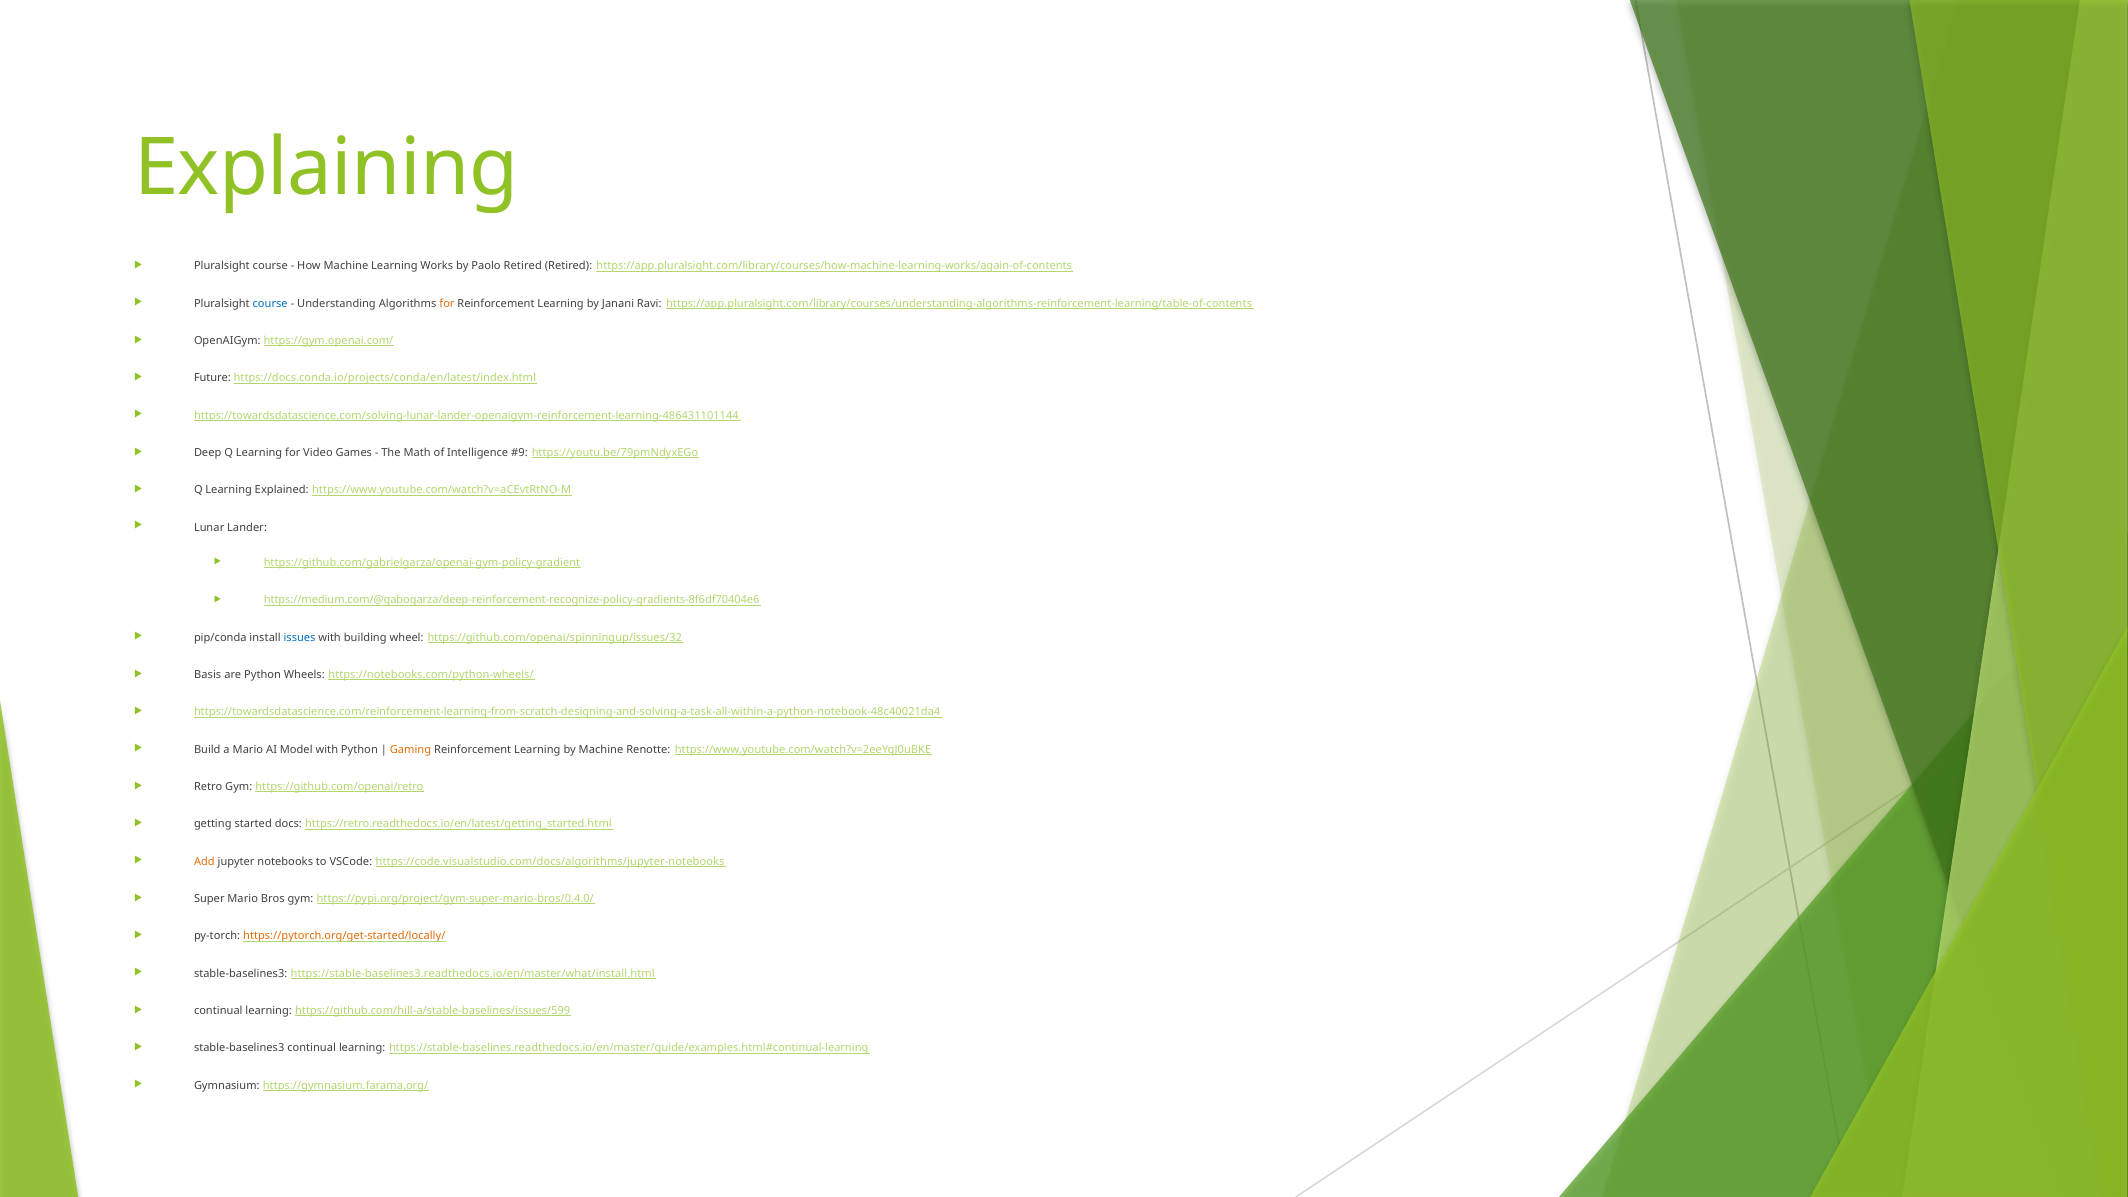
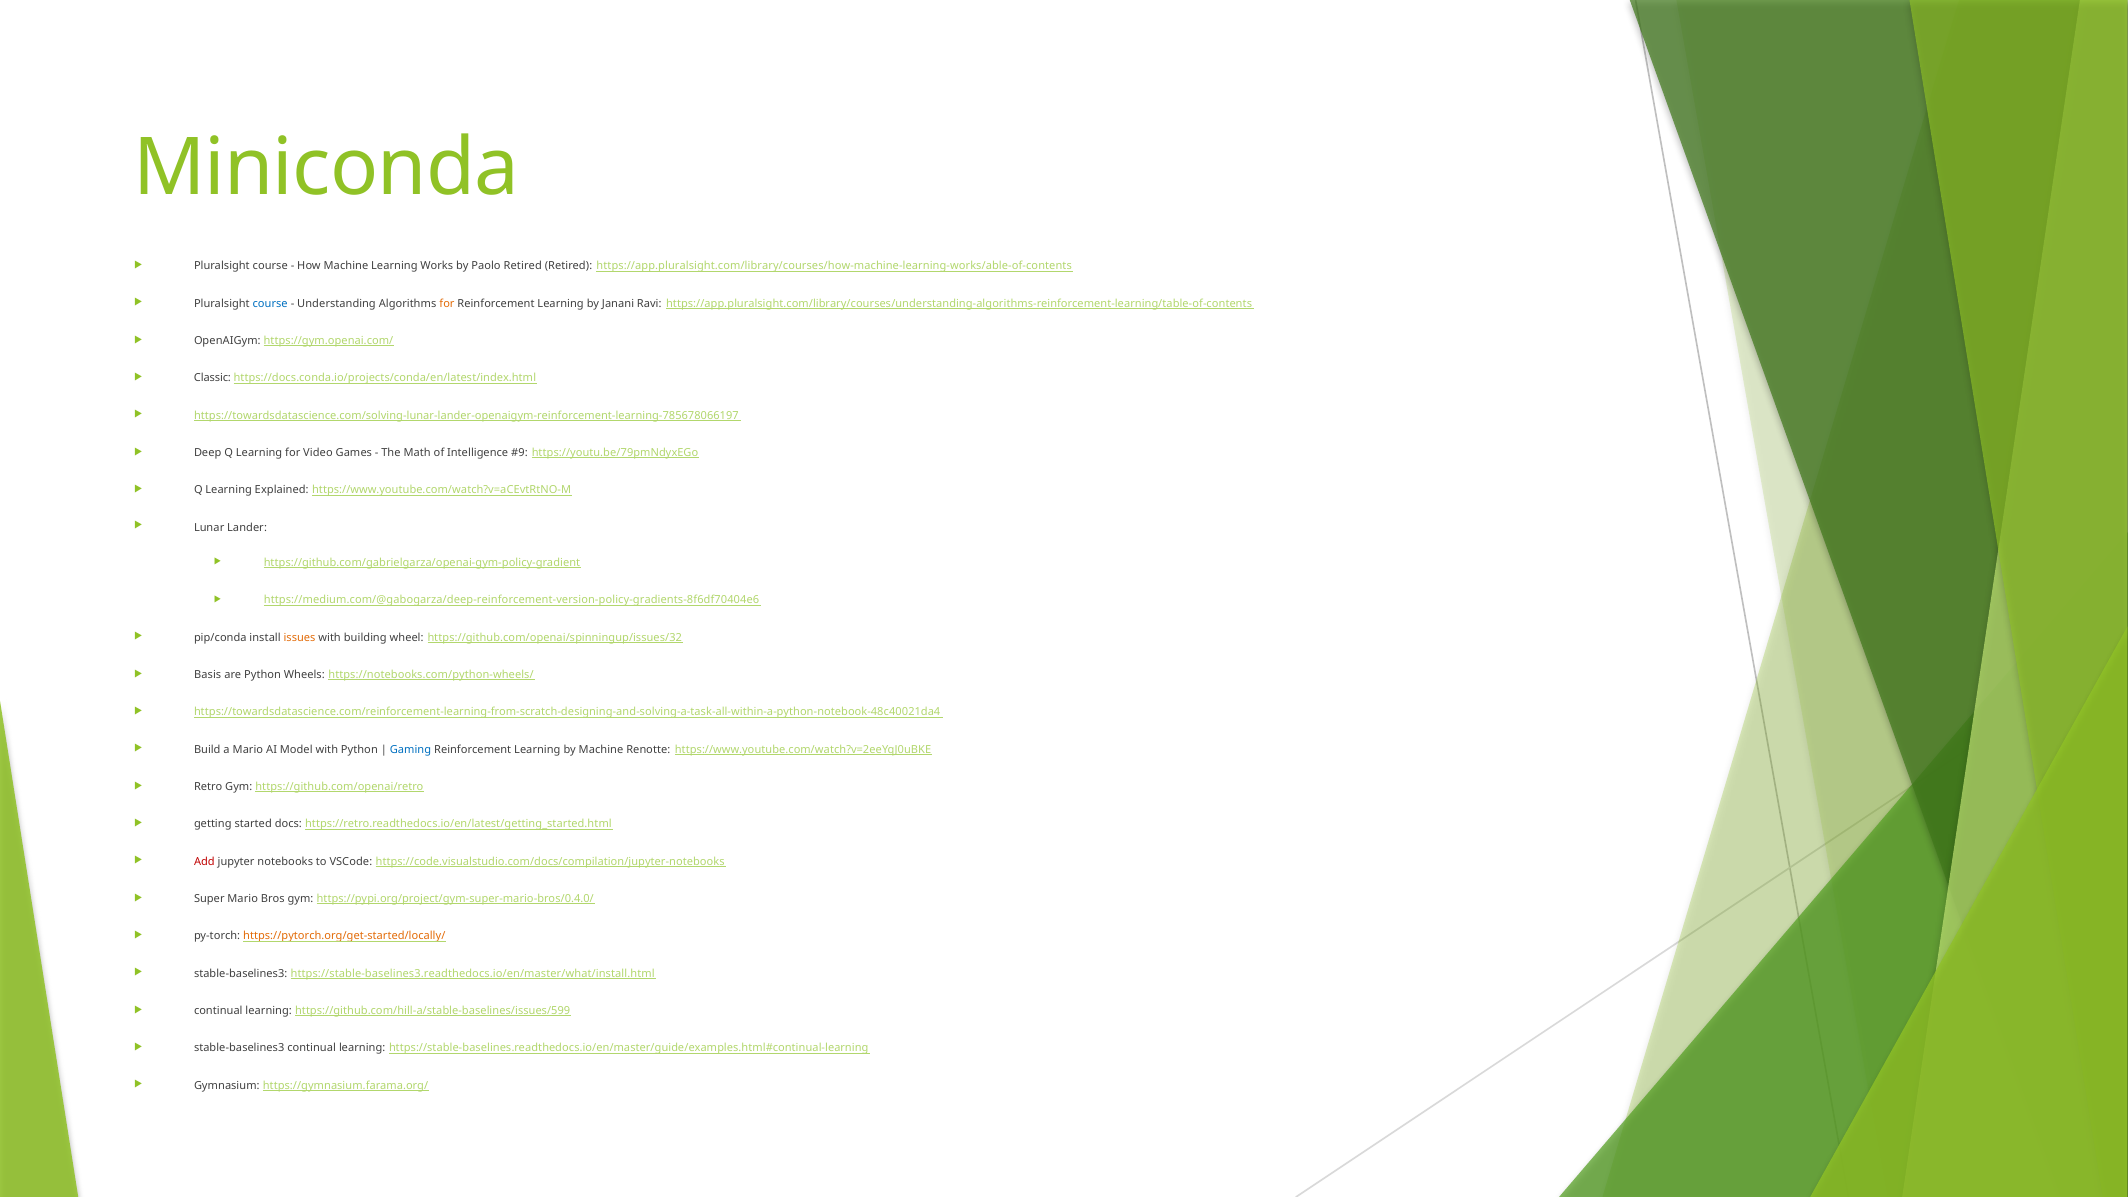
Explaining: Explaining -> Miniconda
https://app.pluralsight.com/library/courses/how-machine-learning-works/again-of-contents: https://app.pluralsight.com/library/courses/how-machine-learning-works/again-of-contents -> https://app.pluralsight.com/library/courses/how-machine-learning-works/able-of-contents
Future: Future -> Classic
https://towardsdatascience.com/solving-lunar-lander-openaigym-reinforcement-learning-486431101144: https://towardsdatascience.com/solving-lunar-lander-openaigym-reinforcement-learning-486431101144 -> https://towardsdatascience.com/solving-lunar-lander-openaigym-reinforcement-learning-785678066197
https://medium.com/@gabogarza/deep-reinforcement-recognize-policy-gradients-8f6df70404e6: https://medium.com/@gabogarza/deep-reinforcement-recognize-policy-gradients-8f6df70404e6 -> https://medium.com/@gabogarza/deep-reinforcement-version-policy-gradients-8f6df70404e6
issues colour: blue -> orange
Gaming colour: orange -> blue
Add colour: orange -> red
https://code.visualstudio.com/docs/algorithms/jupyter-notebooks: https://code.visualstudio.com/docs/algorithms/jupyter-notebooks -> https://code.visualstudio.com/docs/compilation/jupyter-notebooks
